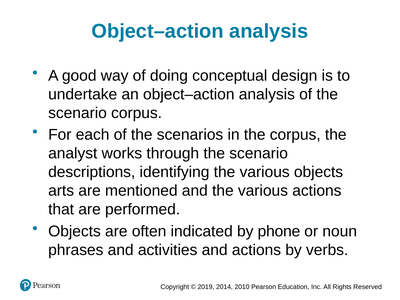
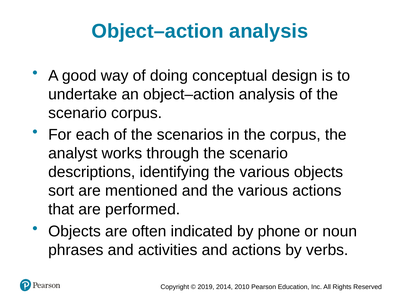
arts: arts -> sort
